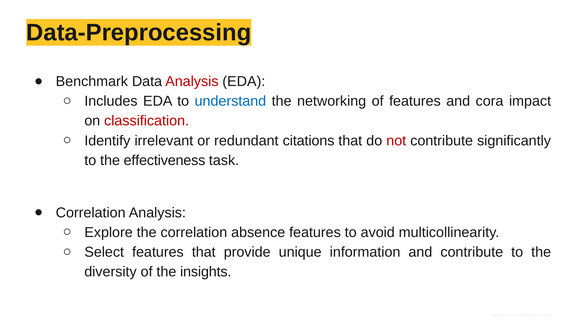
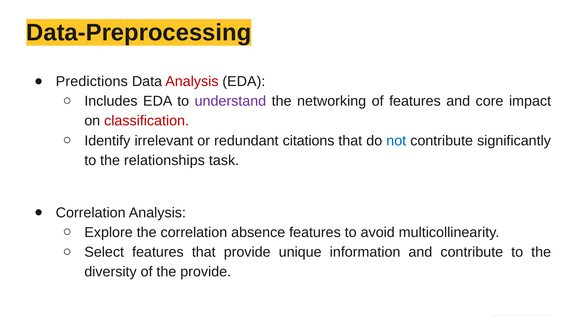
Benchmark: Benchmark -> Predictions
understand colour: blue -> purple
cora: cora -> core
not colour: red -> blue
effectiveness: effectiveness -> relationships
the insights: insights -> provide
